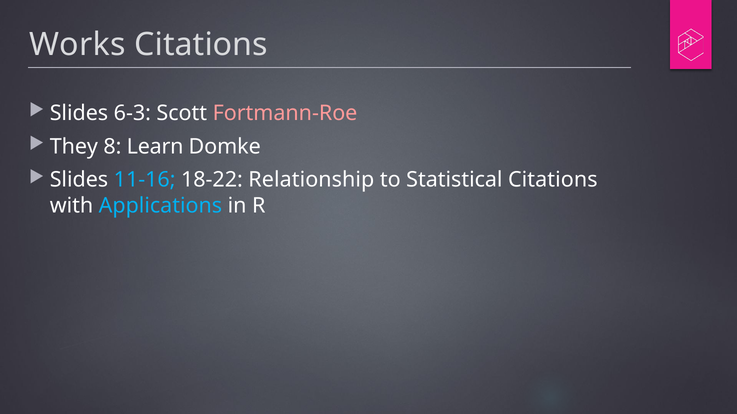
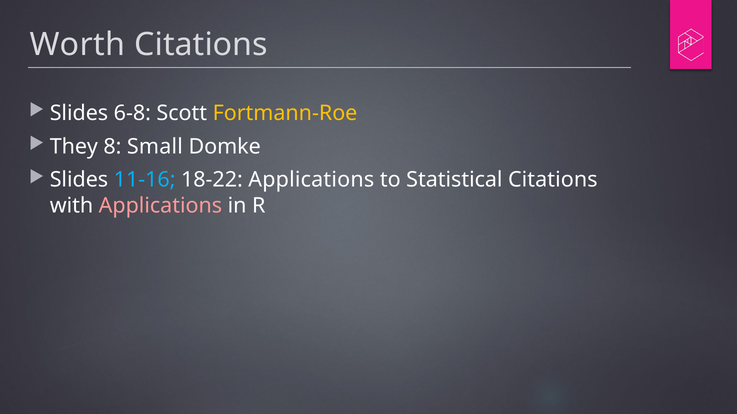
Works: Works -> Worth
6-3: 6-3 -> 6-8
Fortmann-Roe colour: pink -> yellow
Learn: Learn -> Small
18-22 Relationship: Relationship -> Applications
Applications at (160, 206) colour: light blue -> pink
